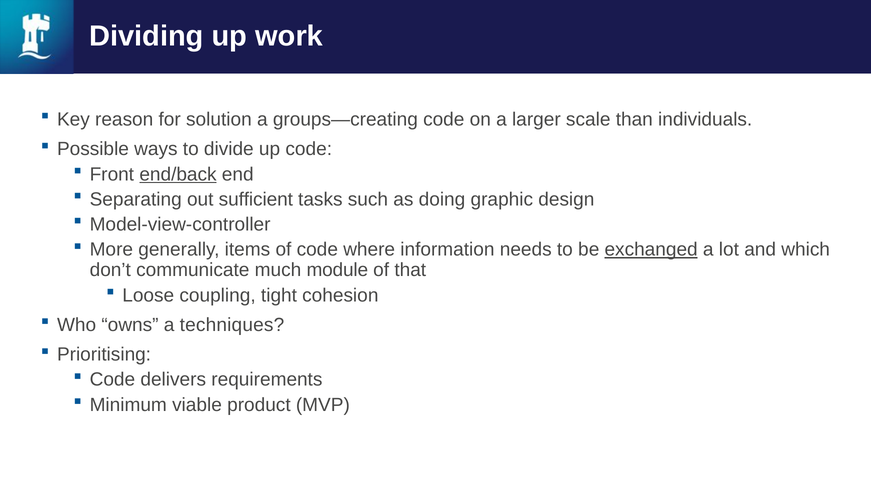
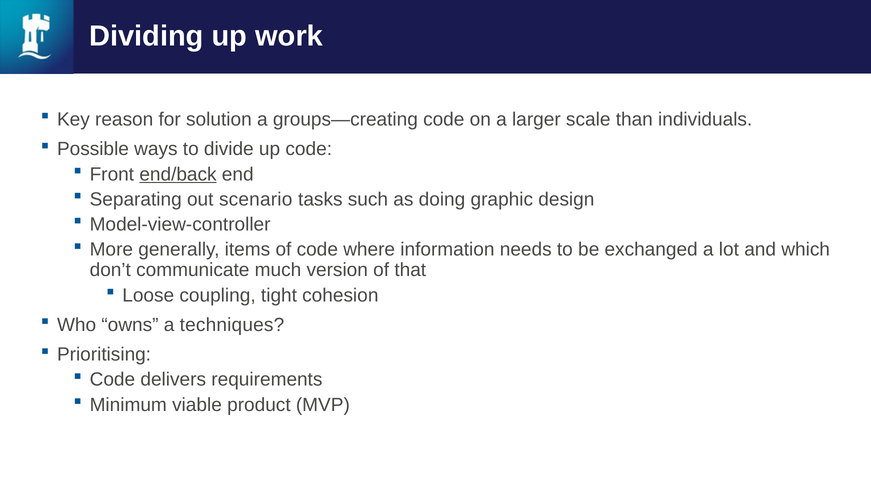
sufficient: sufficient -> scenario
exchanged underline: present -> none
module: module -> version
